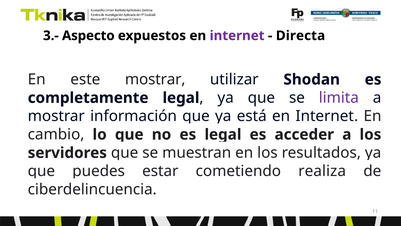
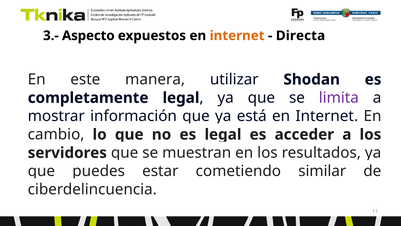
internet at (237, 36) colour: purple -> orange
este mostrar: mostrar -> manera
realiza: realiza -> similar
